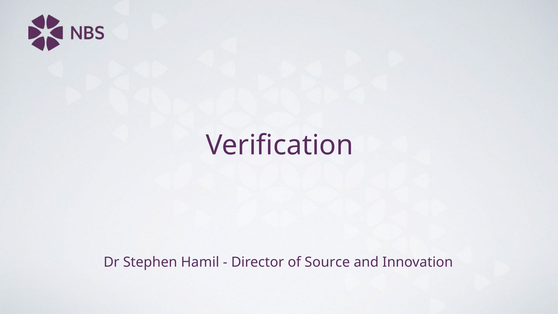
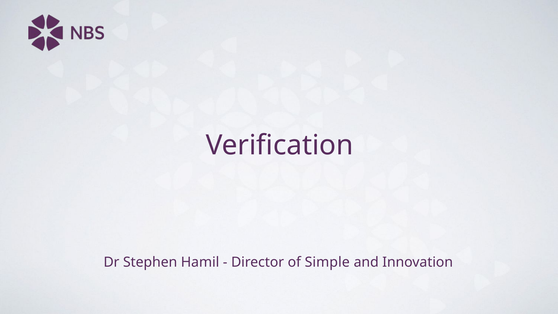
Source: Source -> Simple
